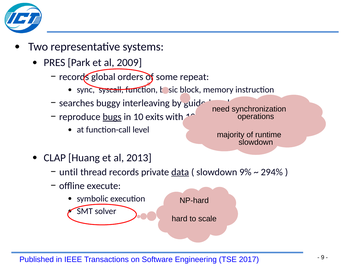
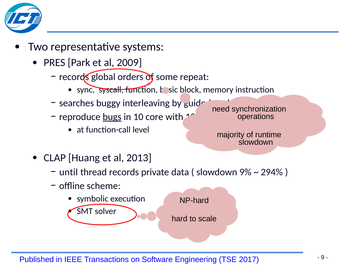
exits: exits -> core
data underline: present -> none
execute: execute -> scheme
